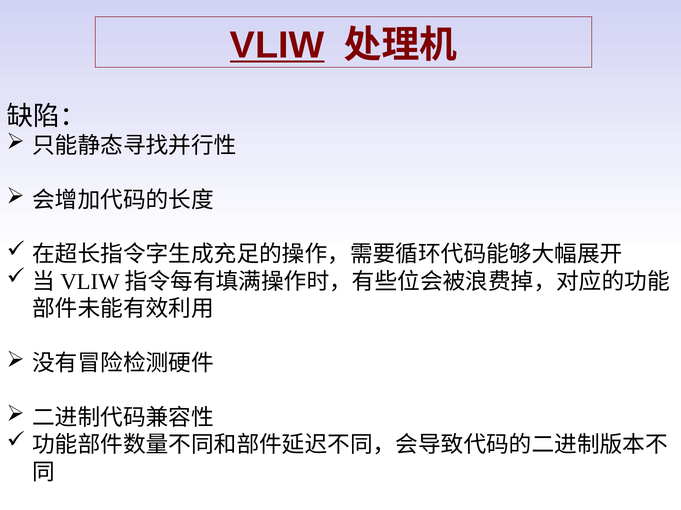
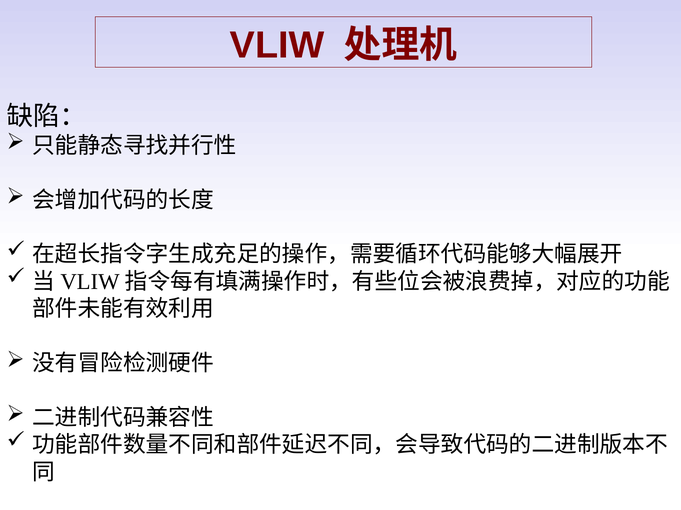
VLIW underline: present -> none
